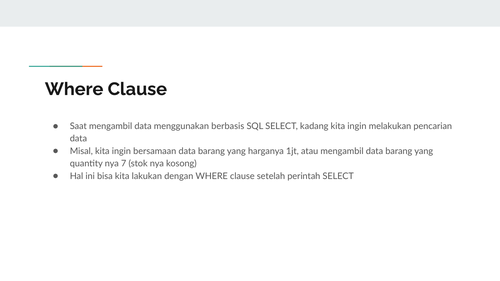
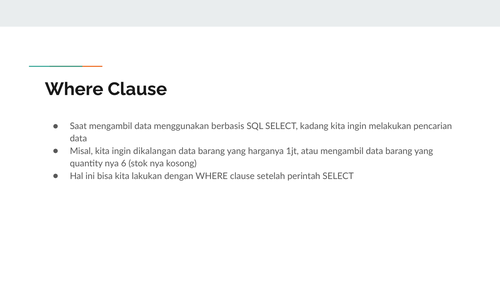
bersamaan: bersamaan -> dikalangan
7: 7 -> 6
